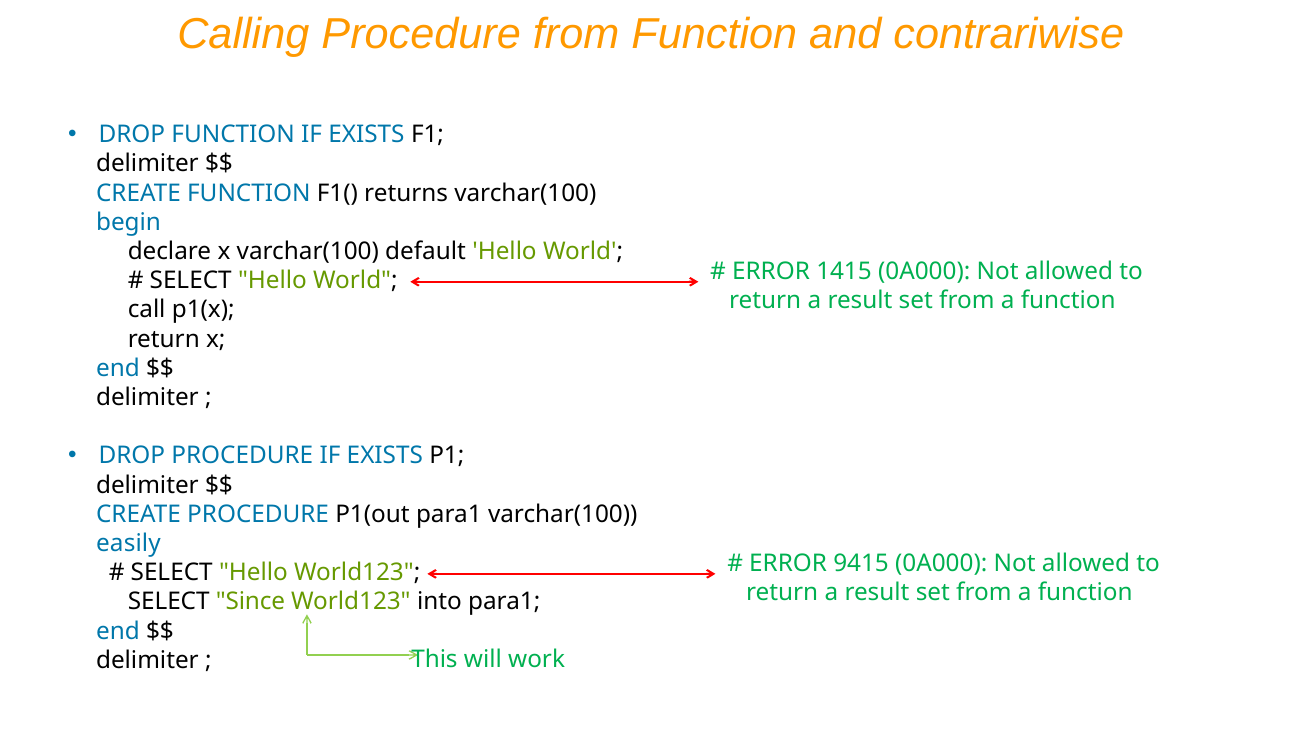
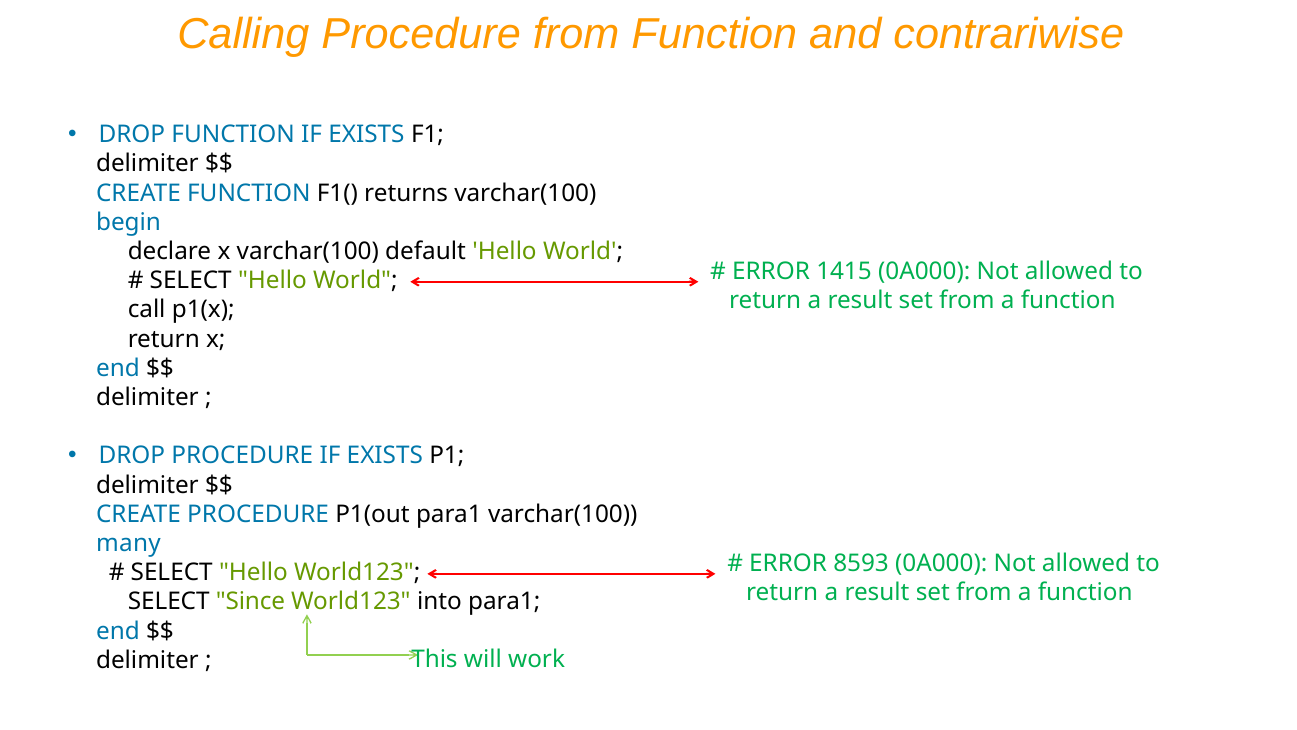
easily: easily -> many
9415: 9415 -> 8593
